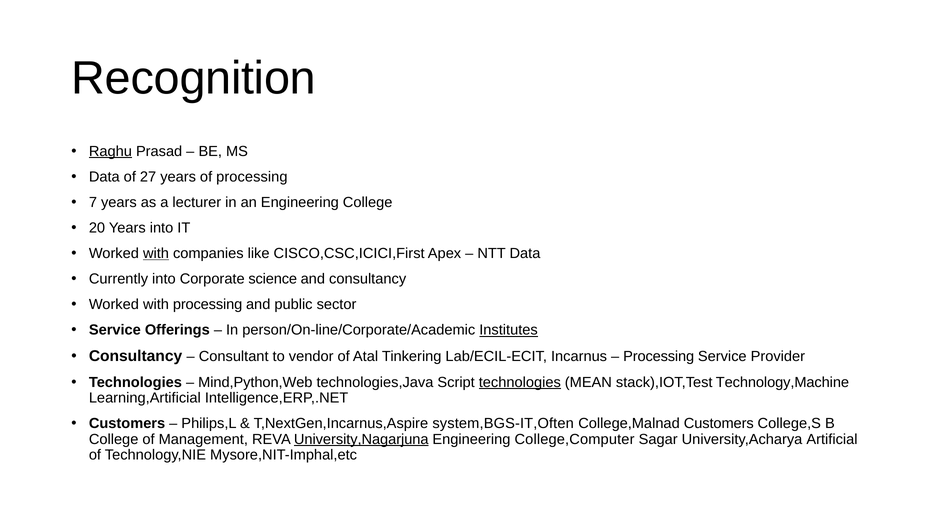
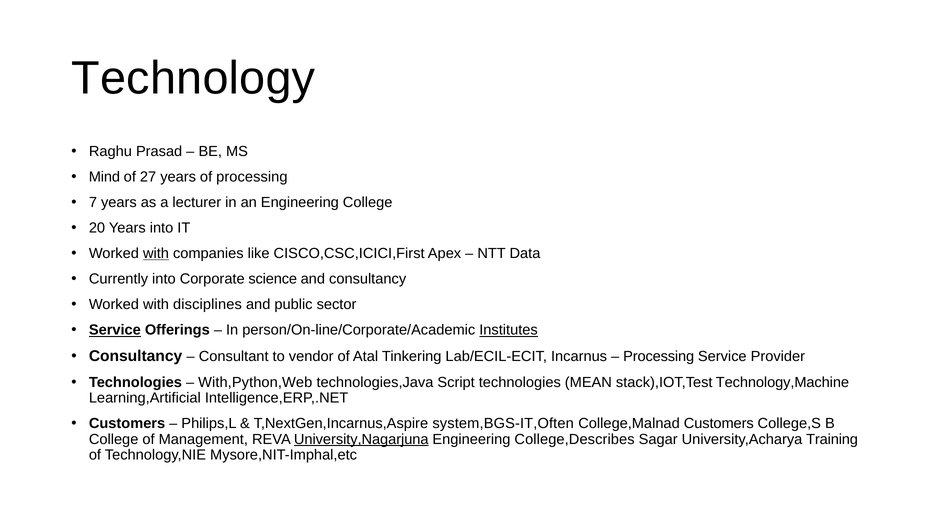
Recognition: Recognition -> Technology
Raghu underline: present -> none
Data at (104, 177): Data -> Mind
with processing: processing -> disciplines
Service at (115, 330) underline: none -> present
Mind,Python,Web: Mind,Python,Web -> With,Python,Web
technologies at (520, 383) underline: present -> none
College,Computer: College,Computer -> College,Describes
Artificial: Artificial -> Training
